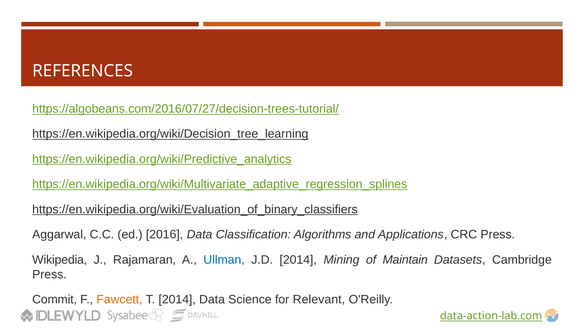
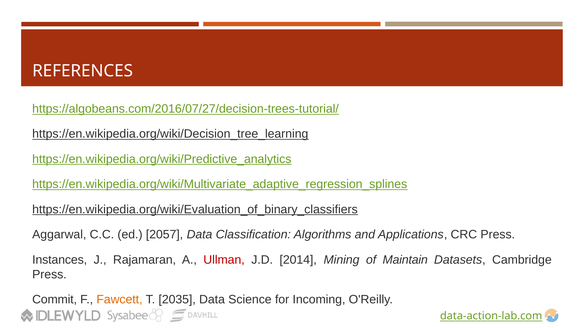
2016: 2016 -> 2057
Wikipedia: Wikipedia -> Instances
Ullman colour: blue -> red
T 2014: 2014 -> 2035
Relevant: Relevant -> Incoming
